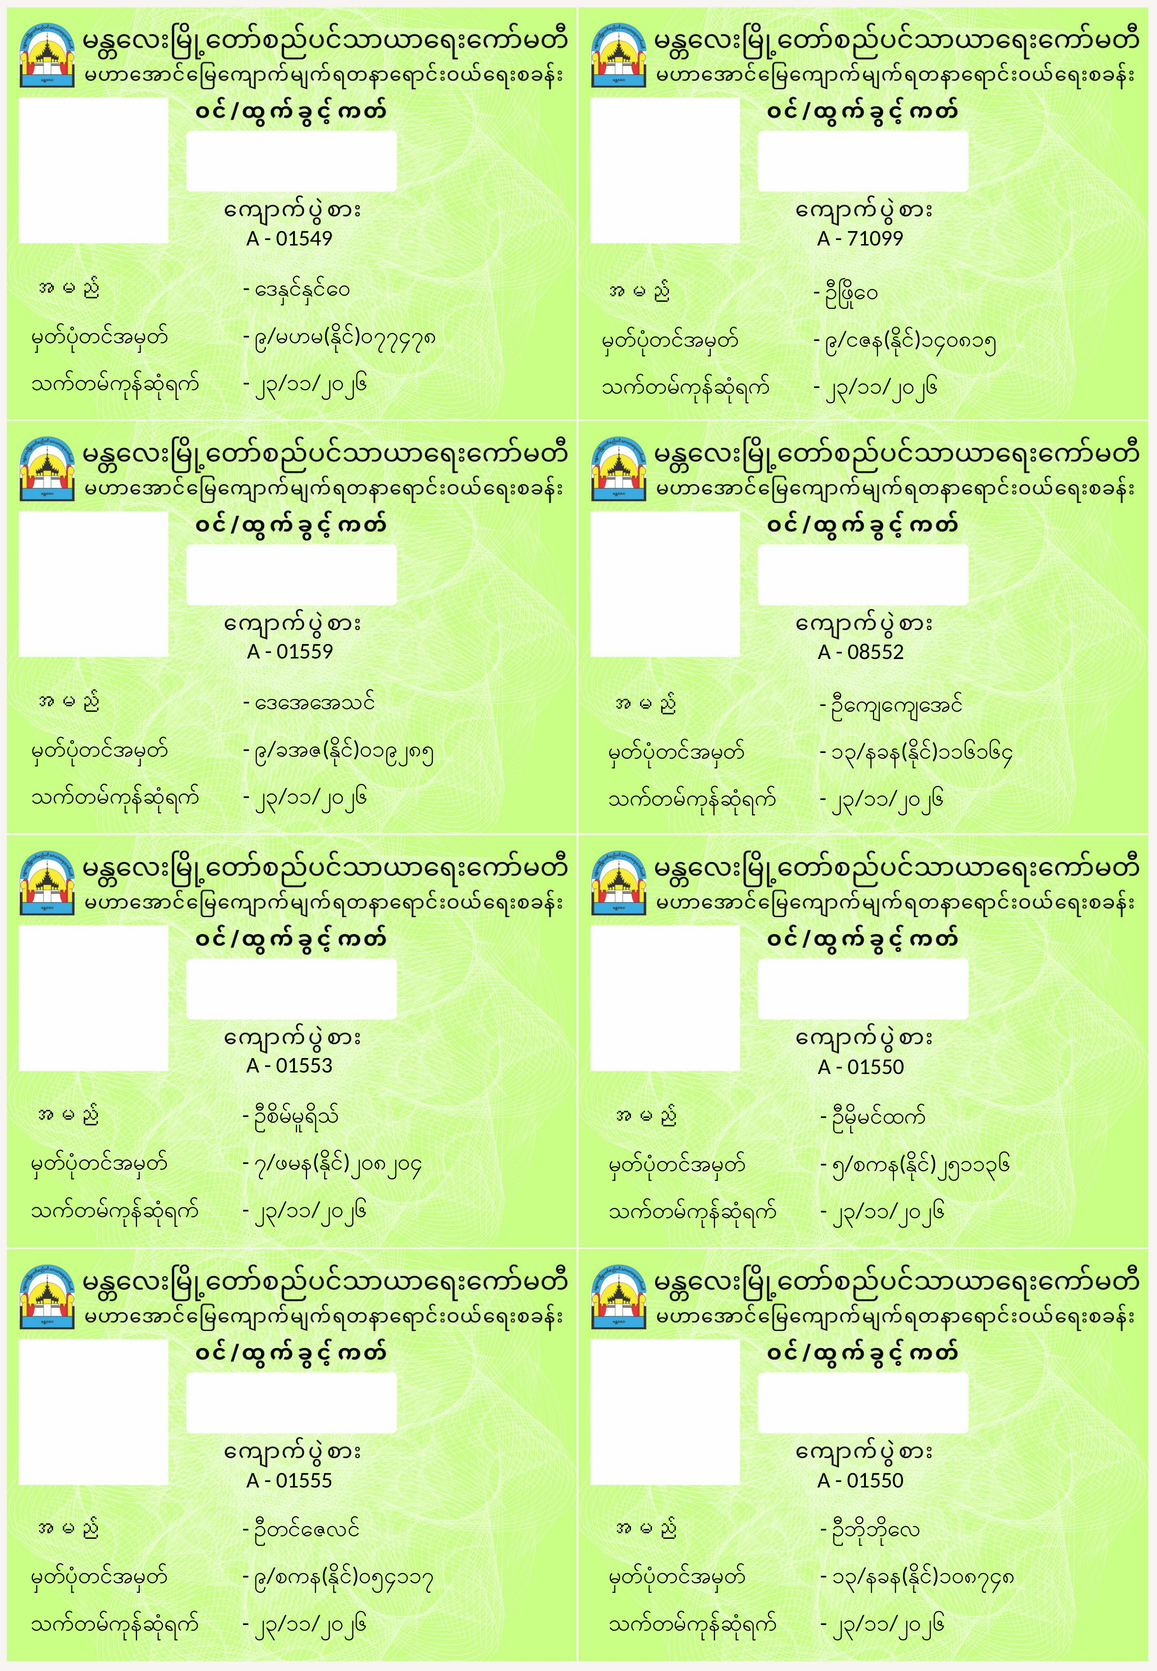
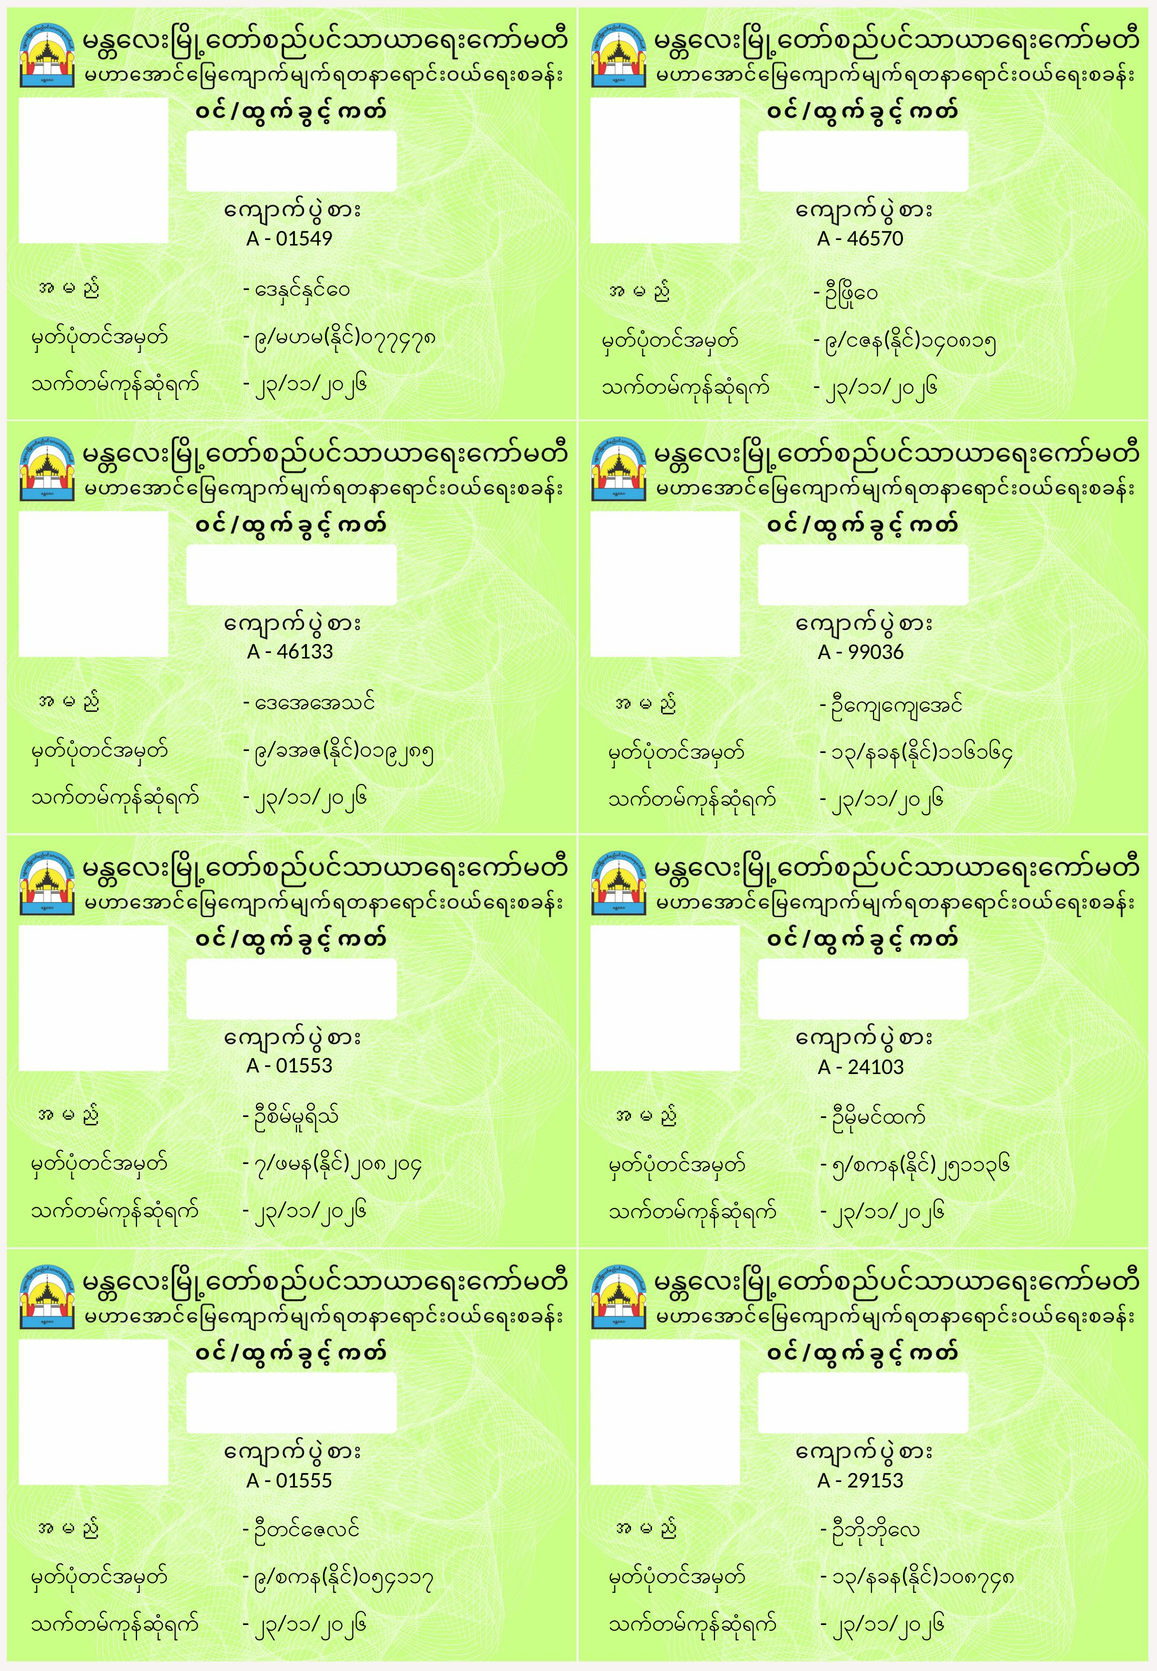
71099: 71099 -> 46570
01559: 01559 -> 46133
08552: 08552 -> 99036
01550 at (876, 1067): 01550 -> 24103
01550 at (875, 1481): 01550 -> 29153
